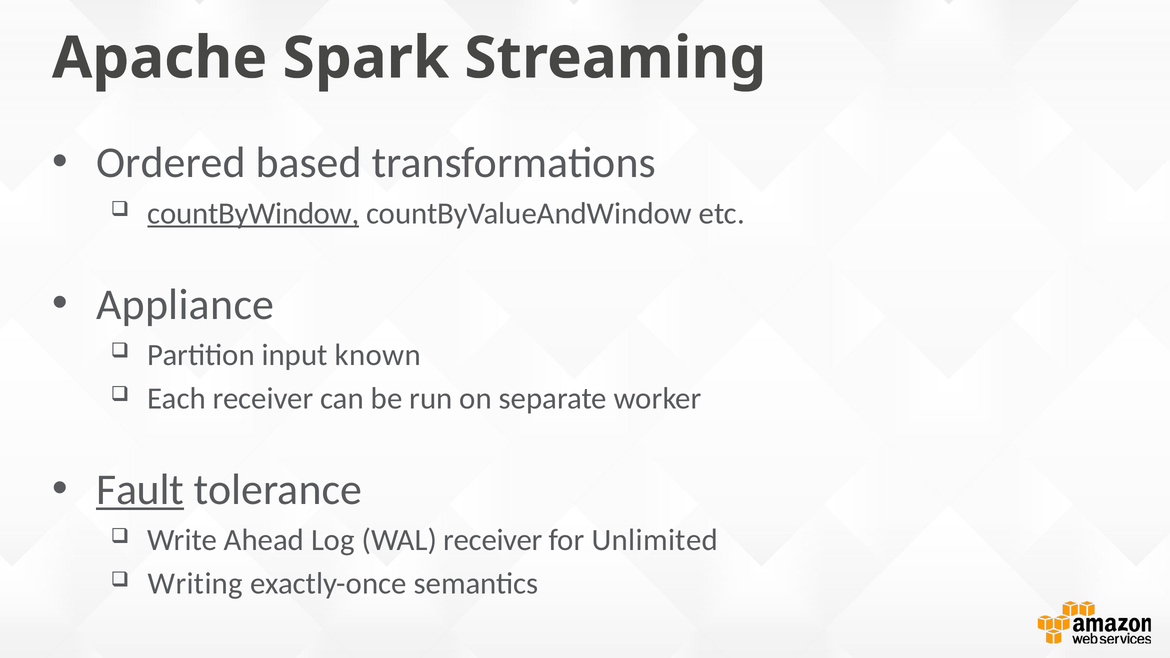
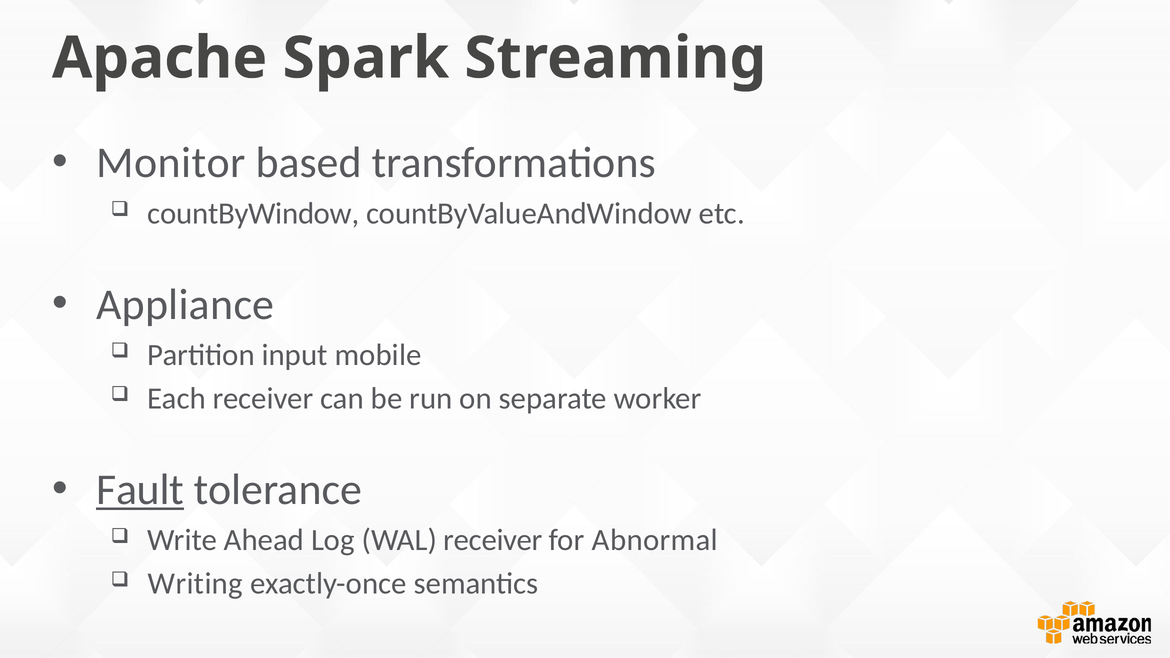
Ordered: Ordered -> Monitor
countByWindow underline: present -> none
known: known -> mobile
Unlimited: Unlimited -> Abnormal
